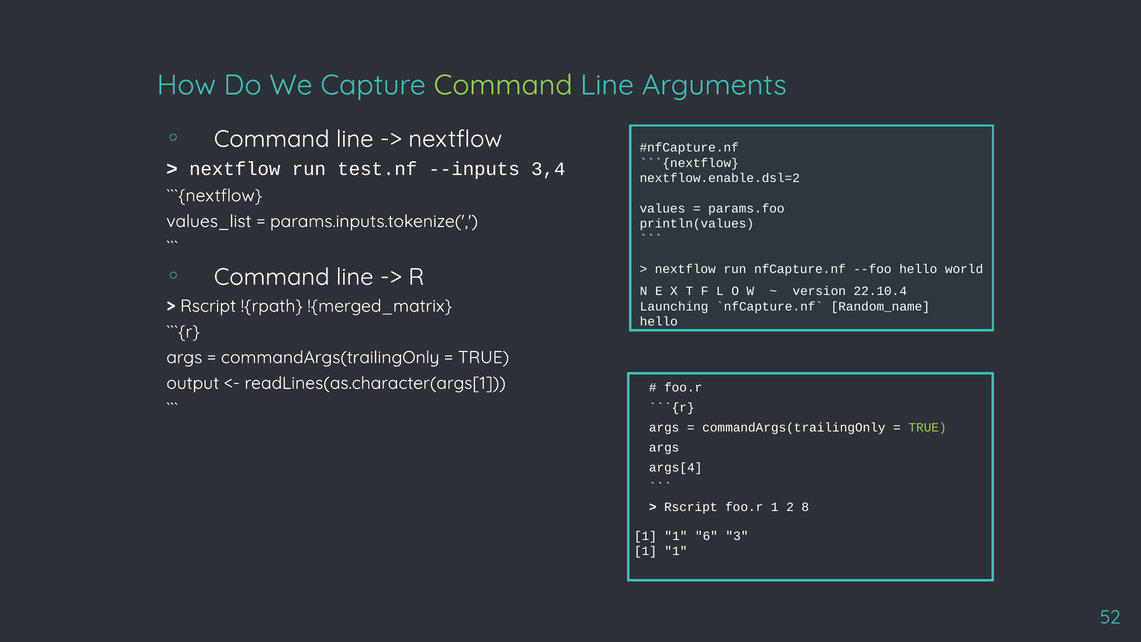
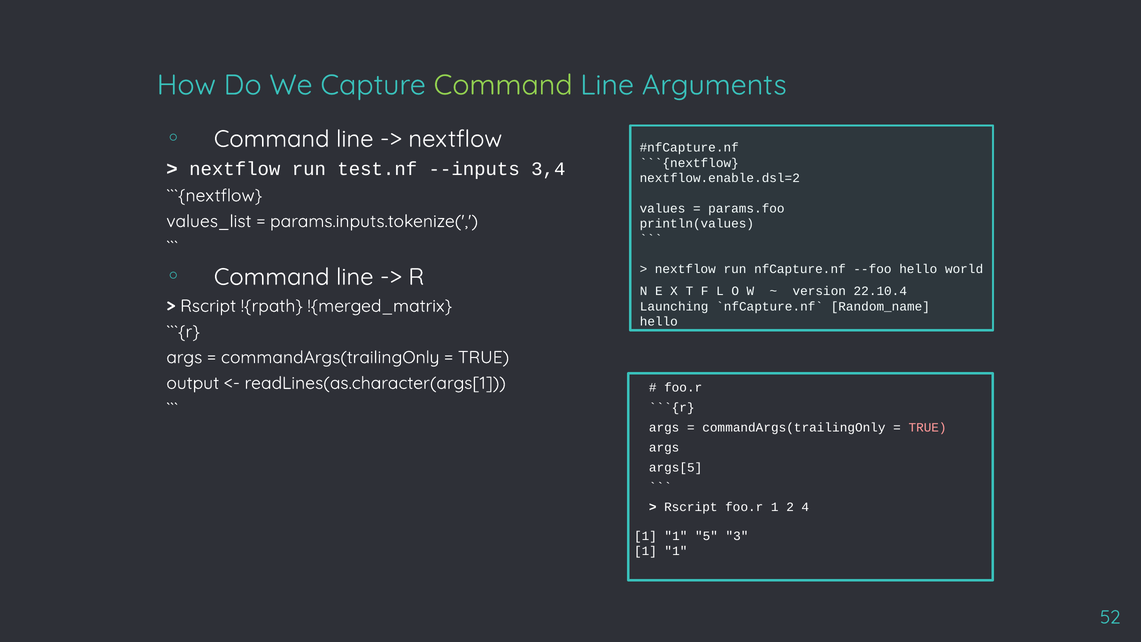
TRUE at (928, 427) colour: light green -> pink
args[4: args[4 -> args[5
8: 8 -> 4
6: 6 -> 5
